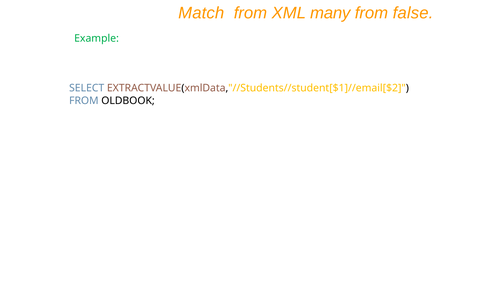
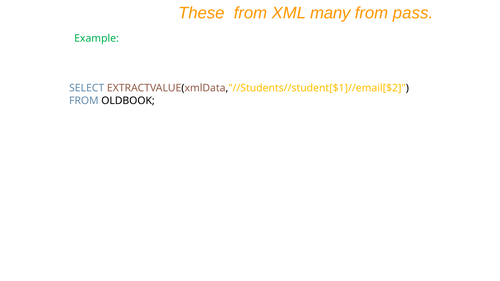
Match: Match -> These
false: false -> pass
